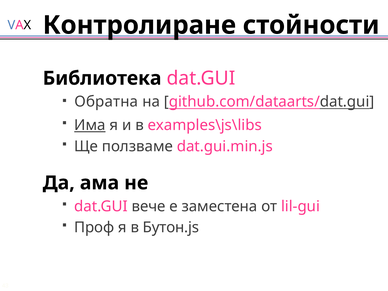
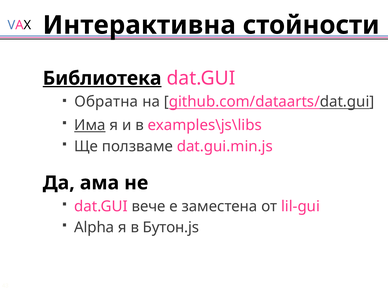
Контролиране: Контролиране -> Интерактивна
Библиотека underline: none -> present
Проф: Проф -> Alpha
